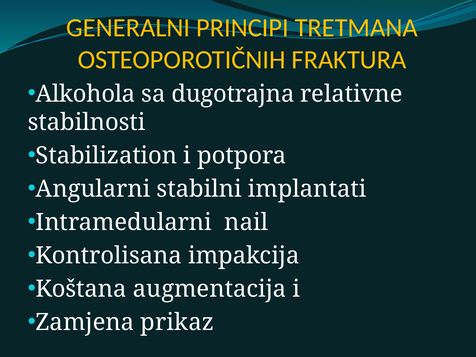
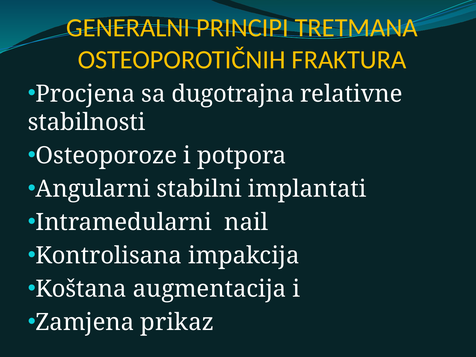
Alkohola: Alkohola -> Procjena
Stabilization: Stabilization -> Osteoporoze
